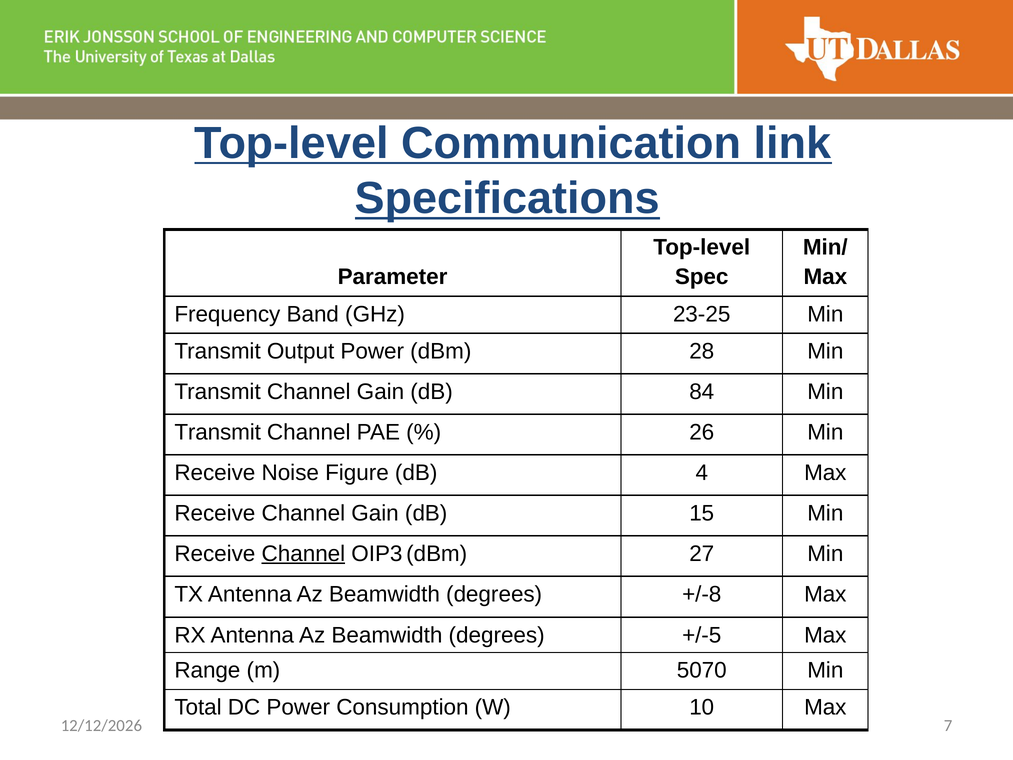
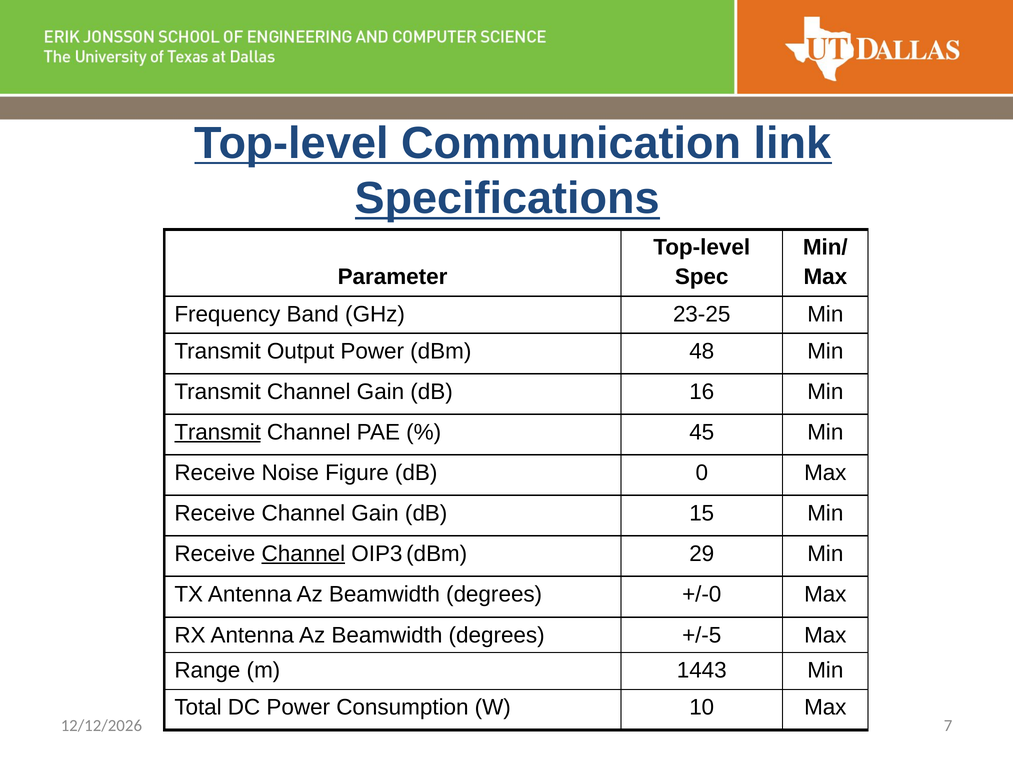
28: 28 -> 48
84: 84 -> 16
Transmit at (218, 432) underline: none -> present
26: 26 -> 45
4: 4 -> 0
27: 27 -> 29
+/-8: +/-8 -> +/-0
5070: 5070 -> 1443
